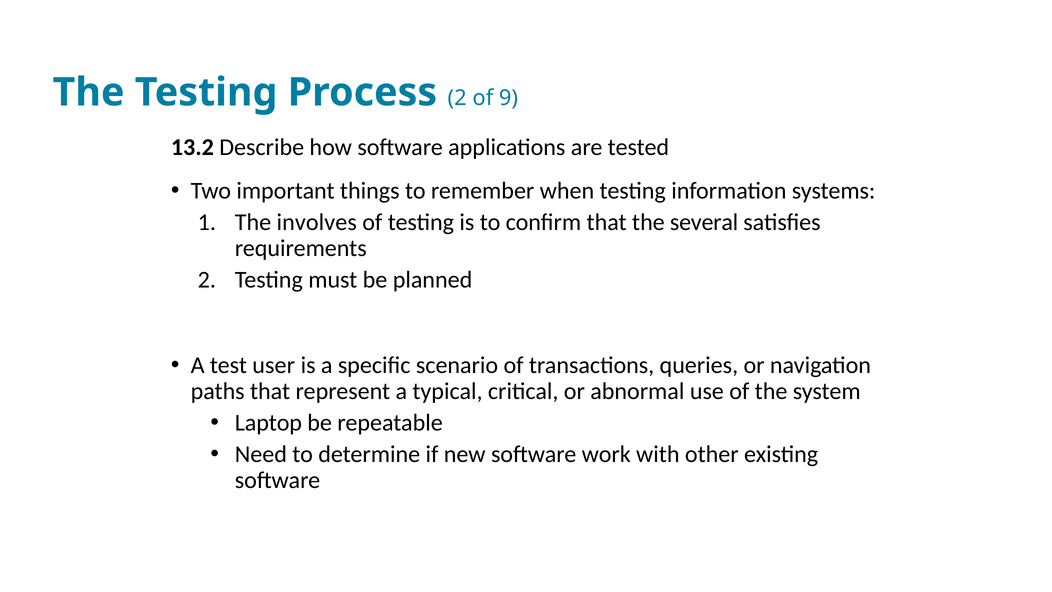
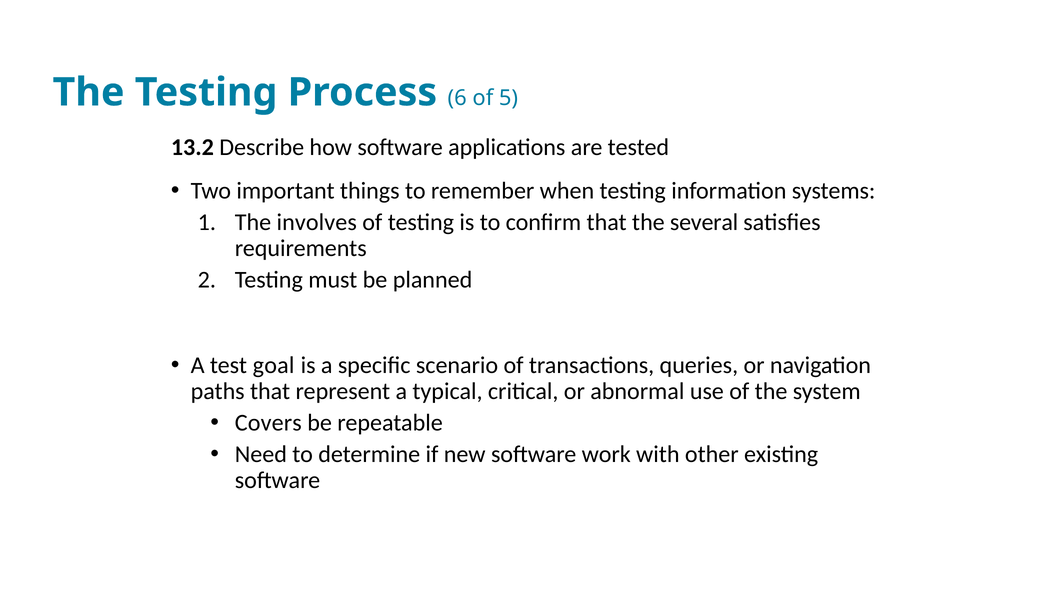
Process 2: 2 -> 6
9: 9 -> 5
user: user -> goal
Laptop: Laptop -> Covers
